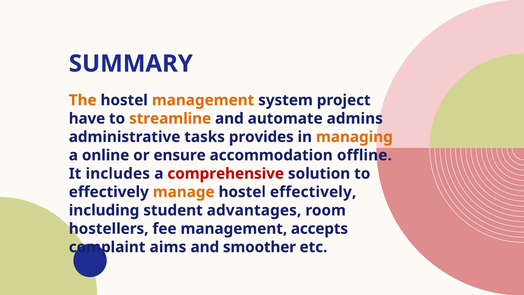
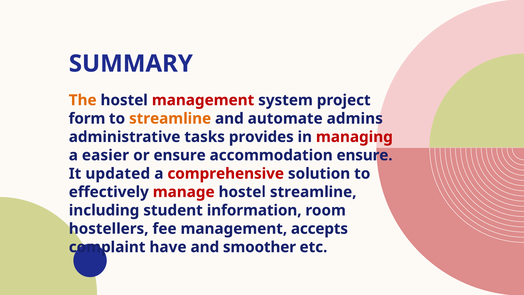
management at (203, 100) colour: orange -> red
have: have -> form
managing colour: orange -> red
online: online -> easier
accommodation offline: offline -> ensure
includes: includes -> updated
manage colour: orange -> red
hostel effectively: effectively -> streamline
advantages: advantages -> information
aims: aims -> have
